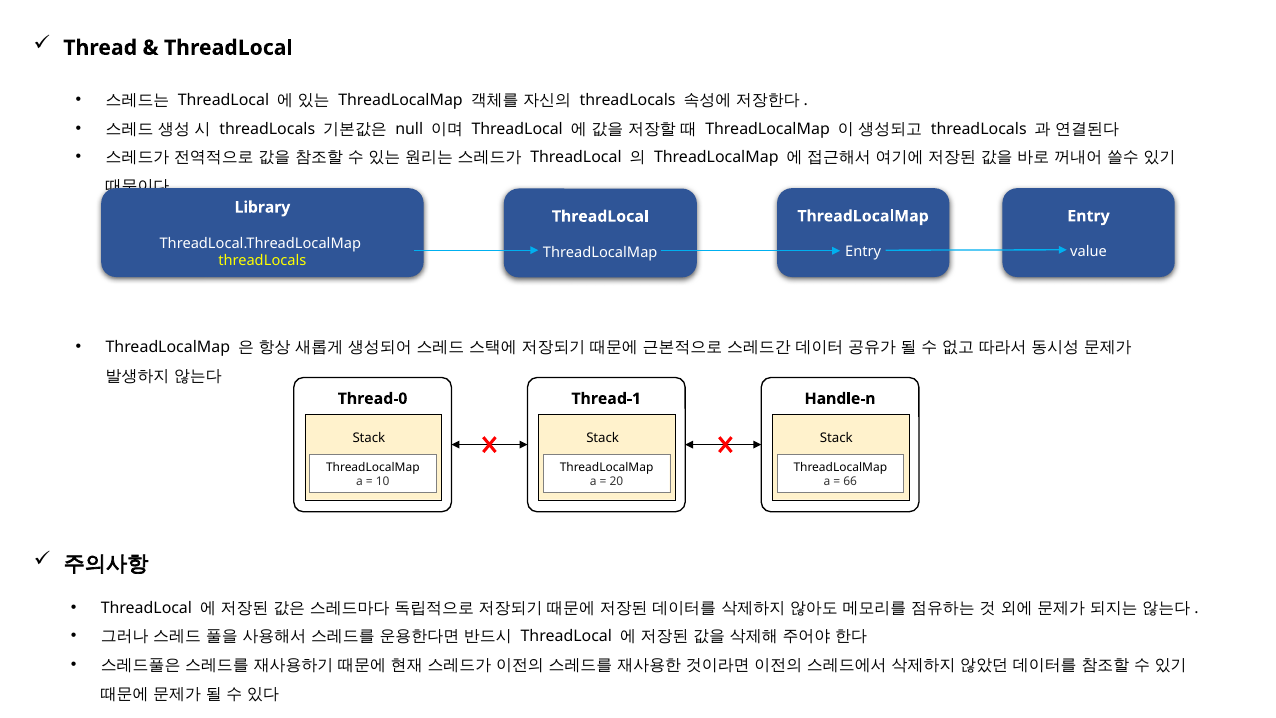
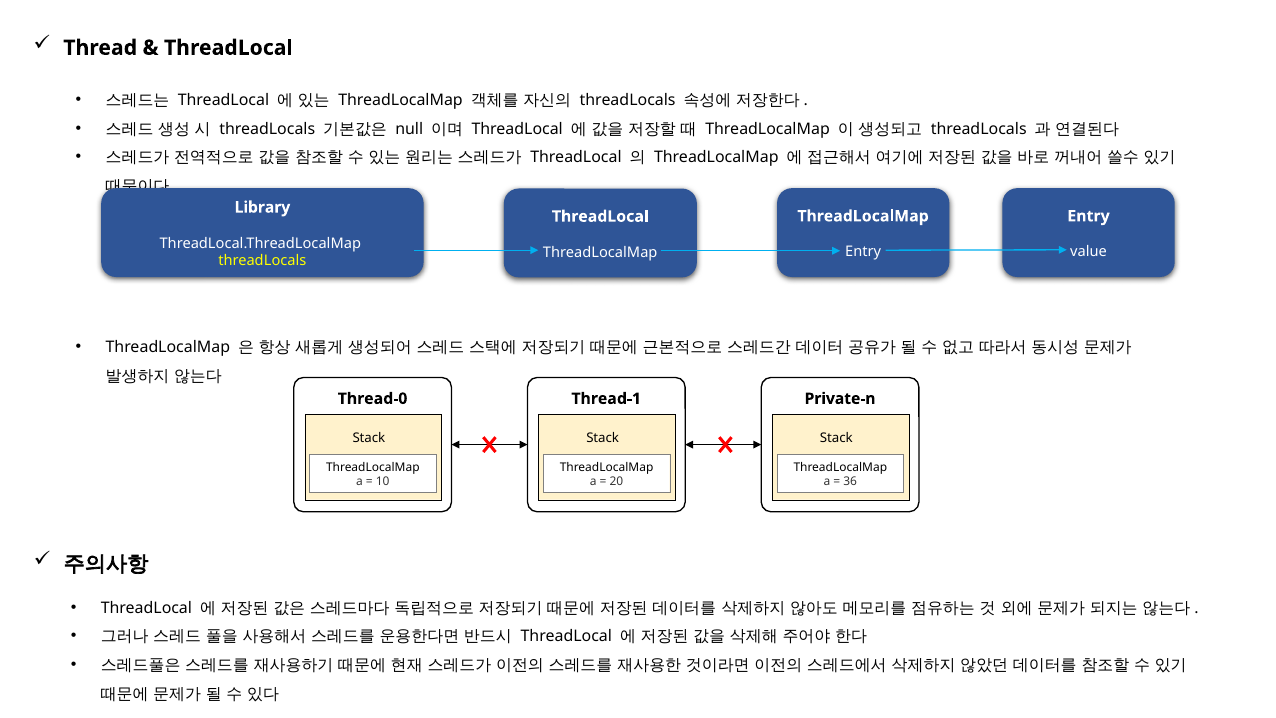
Handle-n: Handle-n -> Private-n
66: 66 -> 36
